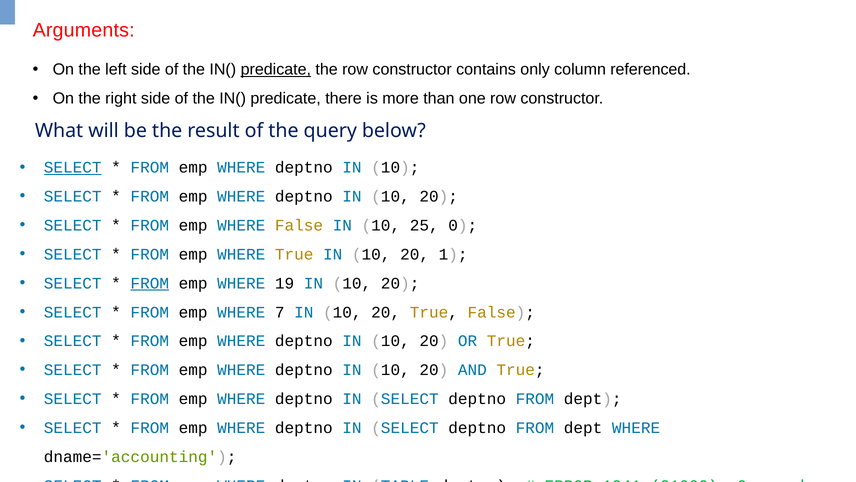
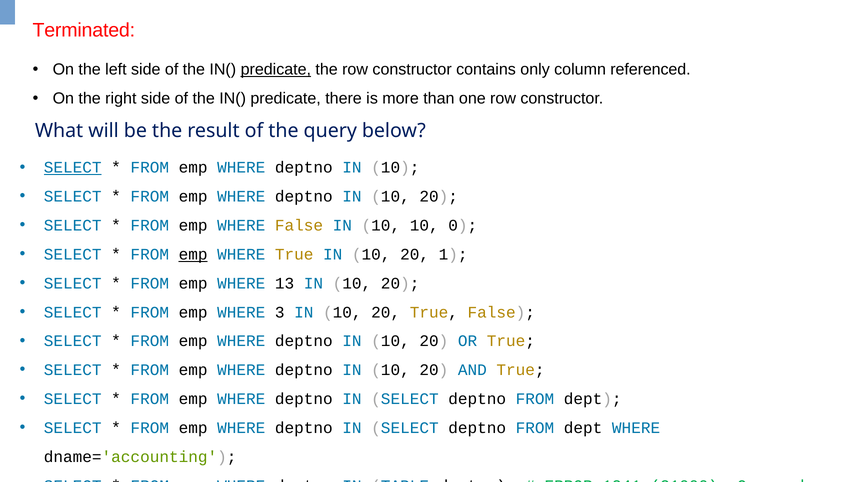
Arguments: Arguments -> Terminated
10 25: 25 -> 10
emp at (193, 254) underline: none -> present
FROM at (150, 283) underline: present -> none
19: 19 -> 13
7: 7 -> 3
